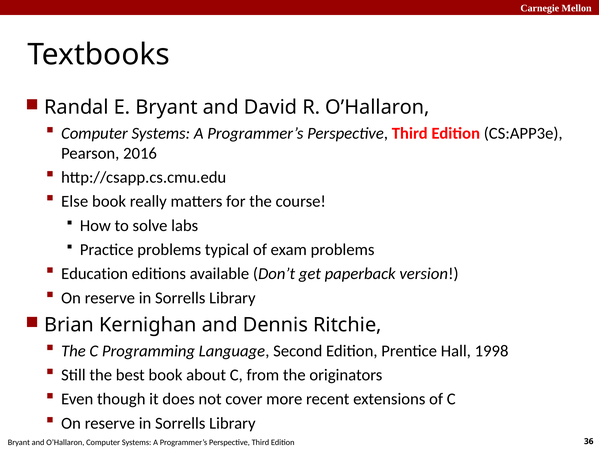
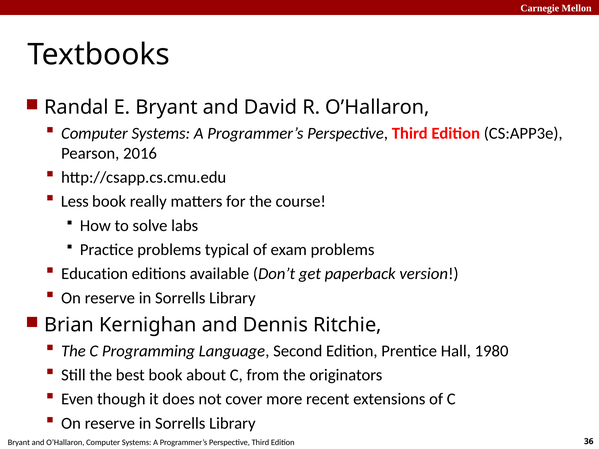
Else: Else -> Less
1998: 1998 -> 1980
